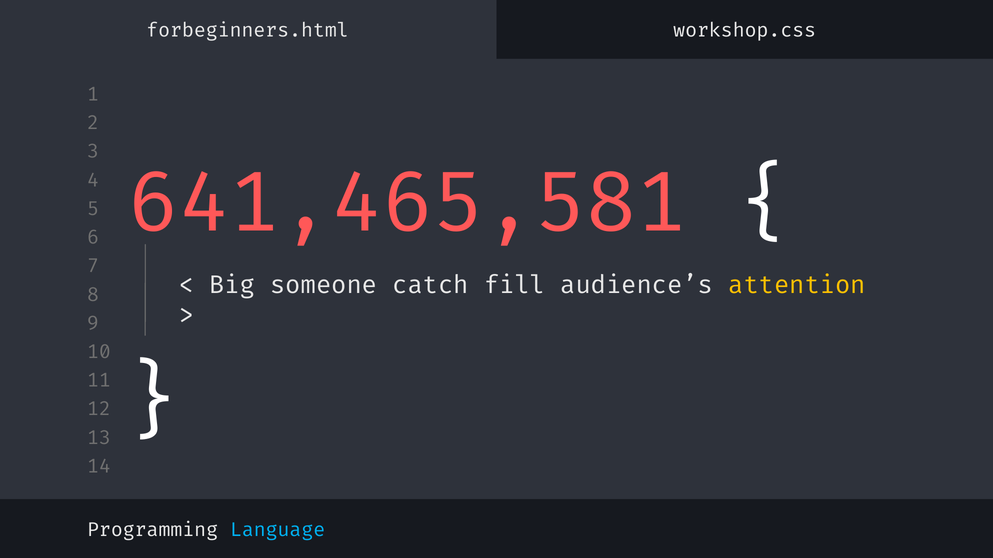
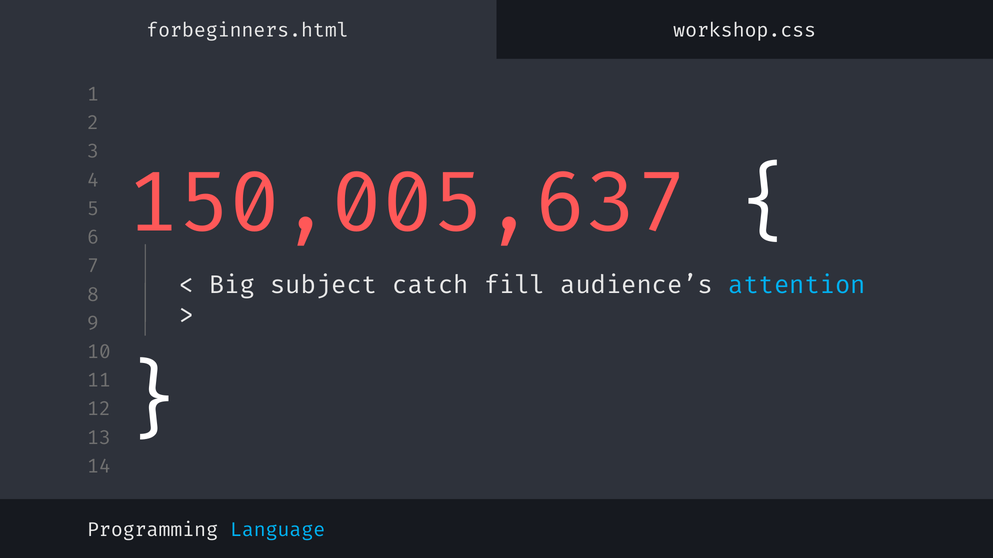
641,465,581: 641,465,581 -> 150,005,637
someone: someone -> subject
attention colour: yellow -> light blue
